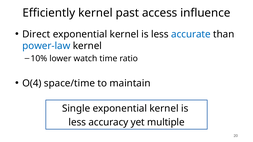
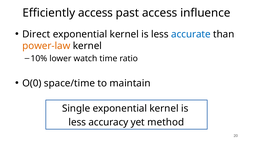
Efficiently kernel: kernel -> access
power-law colour: blue -> orange
O(4: O(4 -> O(0
multiple: multiple -> method
